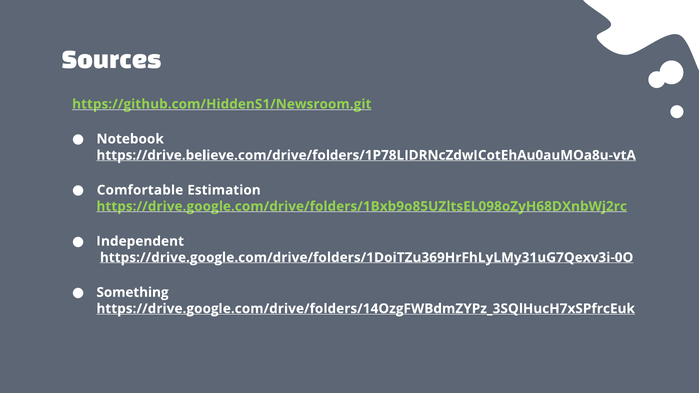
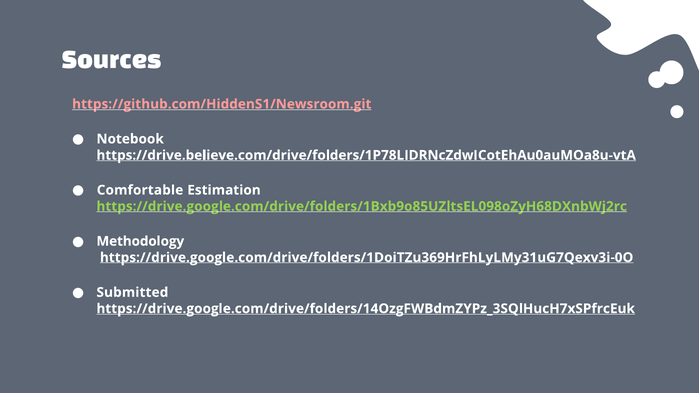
https://github.com/HiddenS1/Newsroom.git colour: light green -> pink
Independent: Independent -> Methodology
Something: Something -> Submitted
